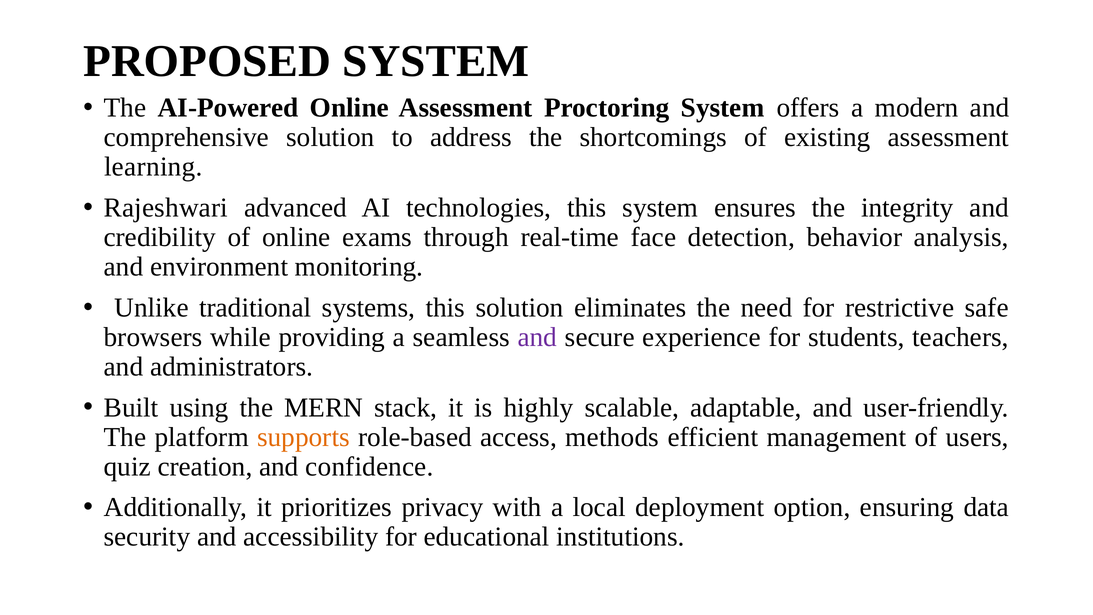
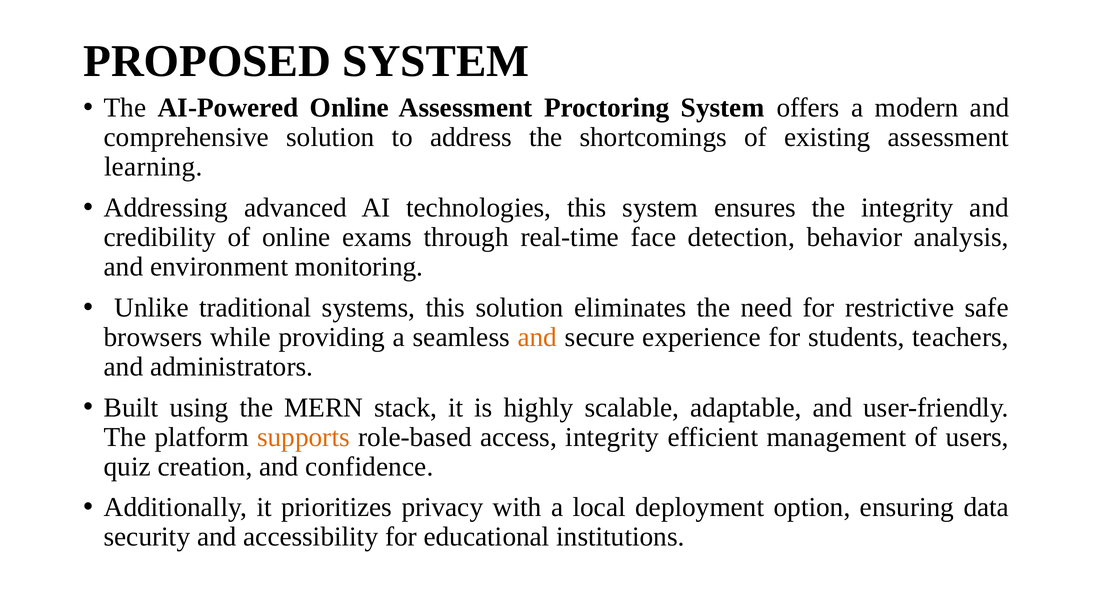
Rajeshwari: Rajeshwari -> Addressing
and at (537, 337) colour: purple -> orange
access methods: methods -> integrity
